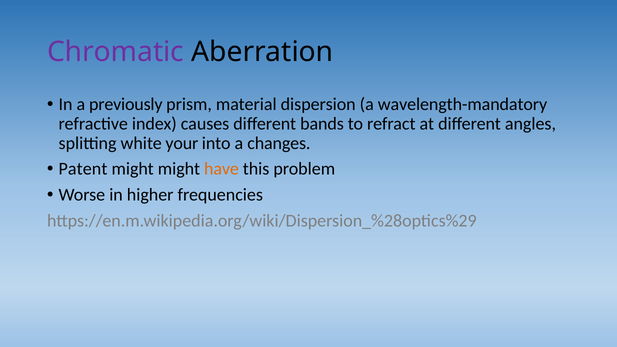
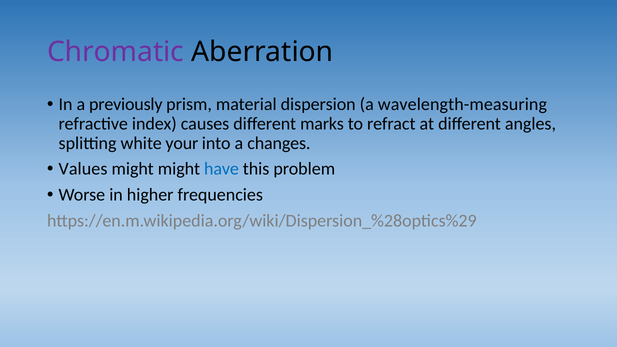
wavelength-mandatory: wavelength-mandatory -> wavelength-measuring
bands: bands -> marks
Patent: Patent -> Values
have colour: orange -> blue
